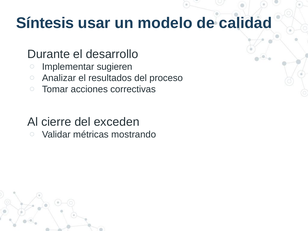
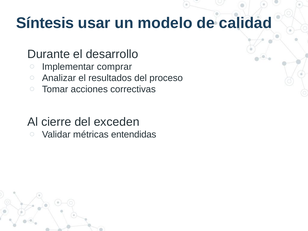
sugieren: sugieren -> comprar
mostrando: mostrando -> entendidas
